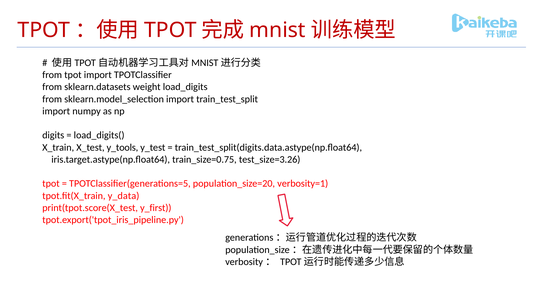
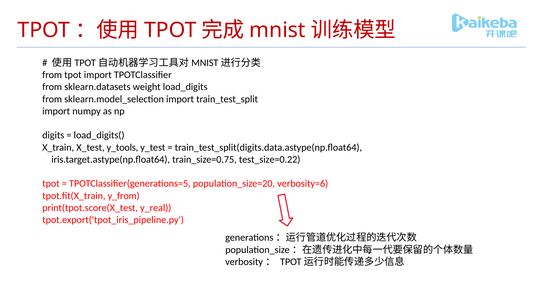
test_size=3.26: test_size=3.26 -> test_size=0.22
verbosity=1: verbosity=1 -> verbosity=6
y_data: y_data -> y_from
y_first: y_first -> y_real
